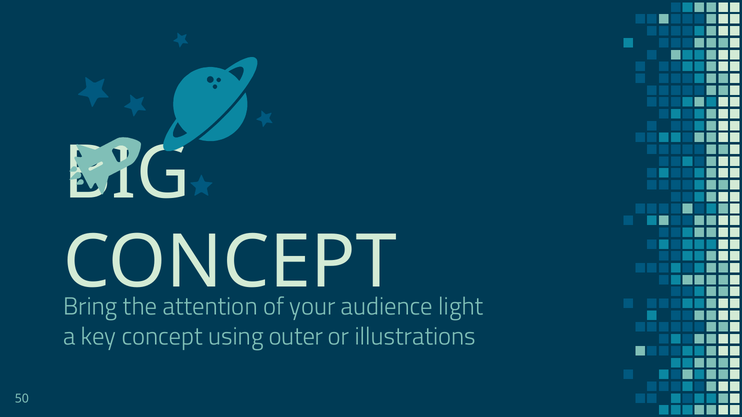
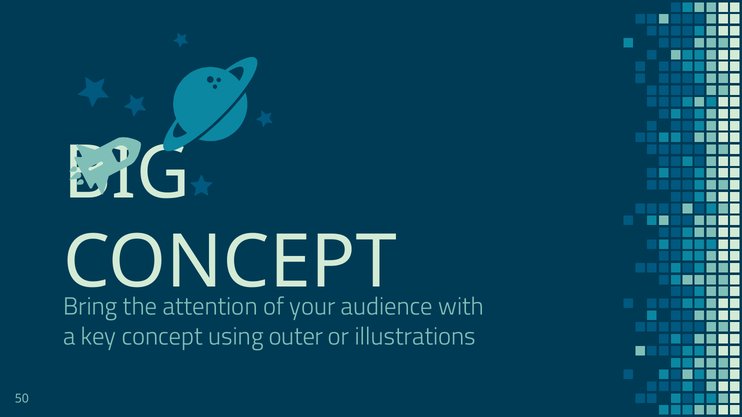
light: light -> with
